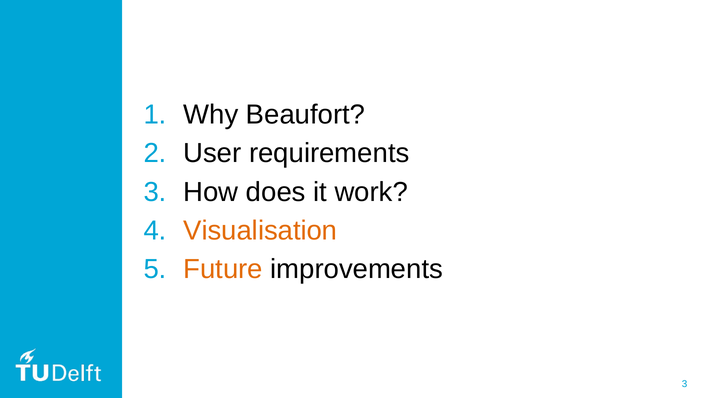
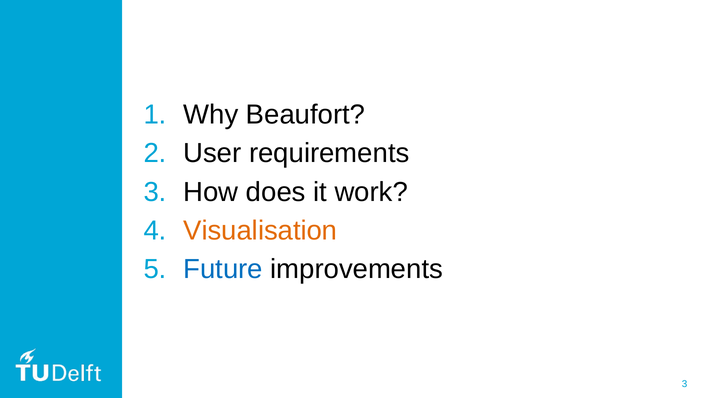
Future colour: orange -> blue
